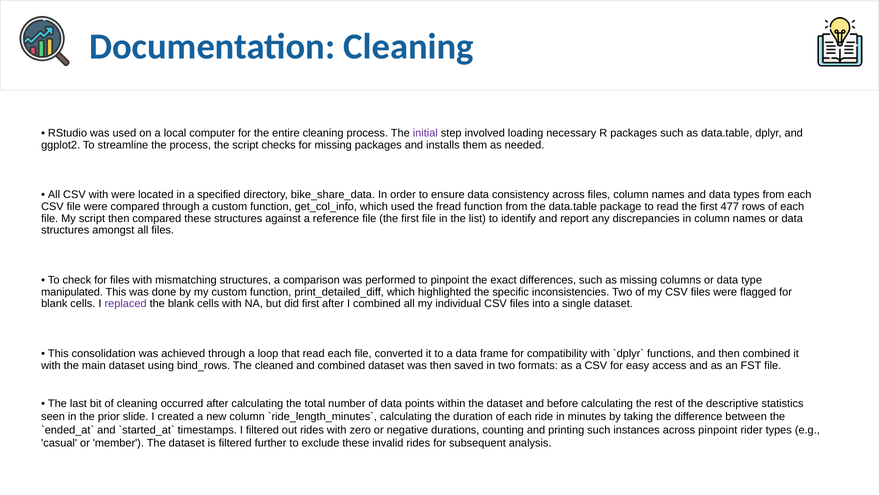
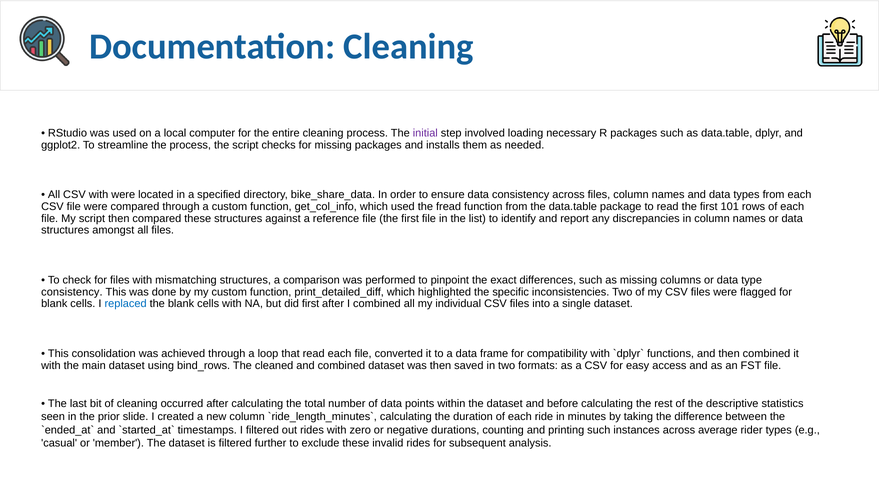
477: 477 -> 101
manipulated at (72, 292): manipulated -> consistency
replaced colour: purple -> blue
across pinpoint: pinpoint -> average
